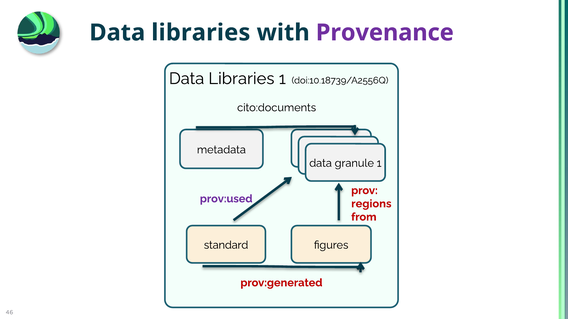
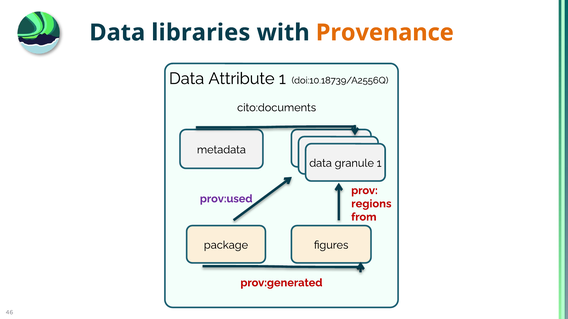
Provenance colour: purple -> orange
Libraries at (241, 79): Libraries -> Attribute
standard: standard -> package
